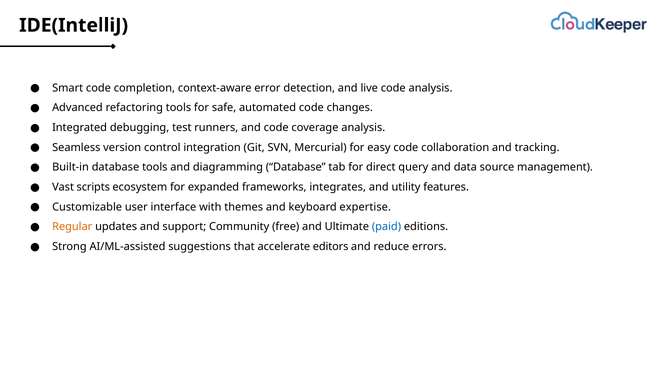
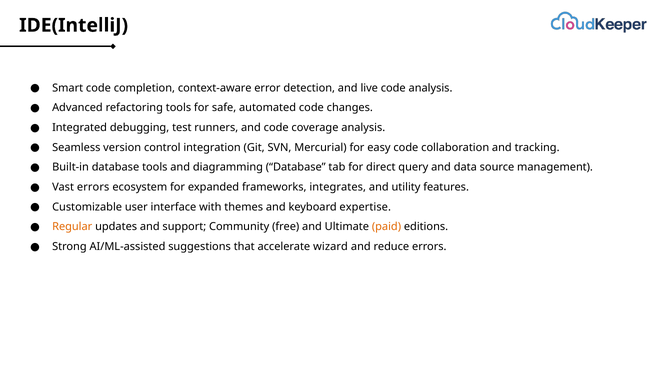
Vast scripts: scripts -> errors
paid colour: blue -> orange
editors: editors -> wizard
